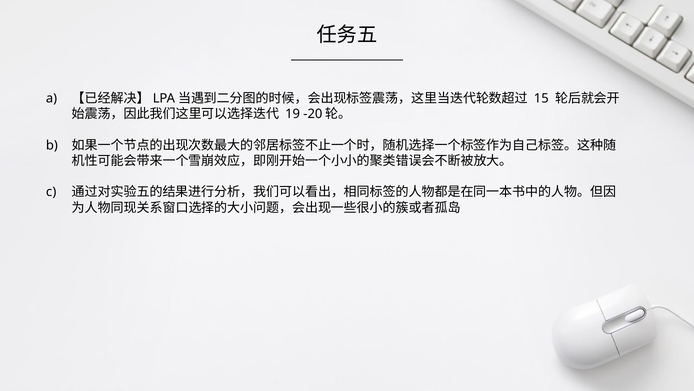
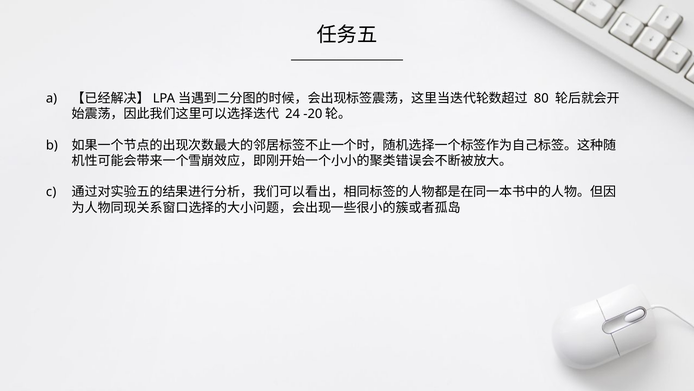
15: 15 -> 80
19: 19 -> 24
